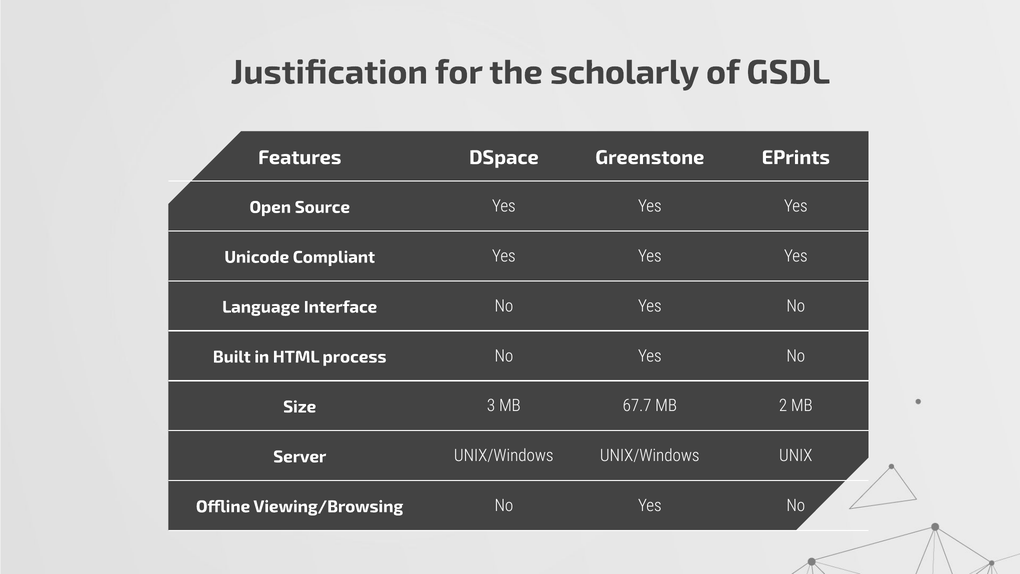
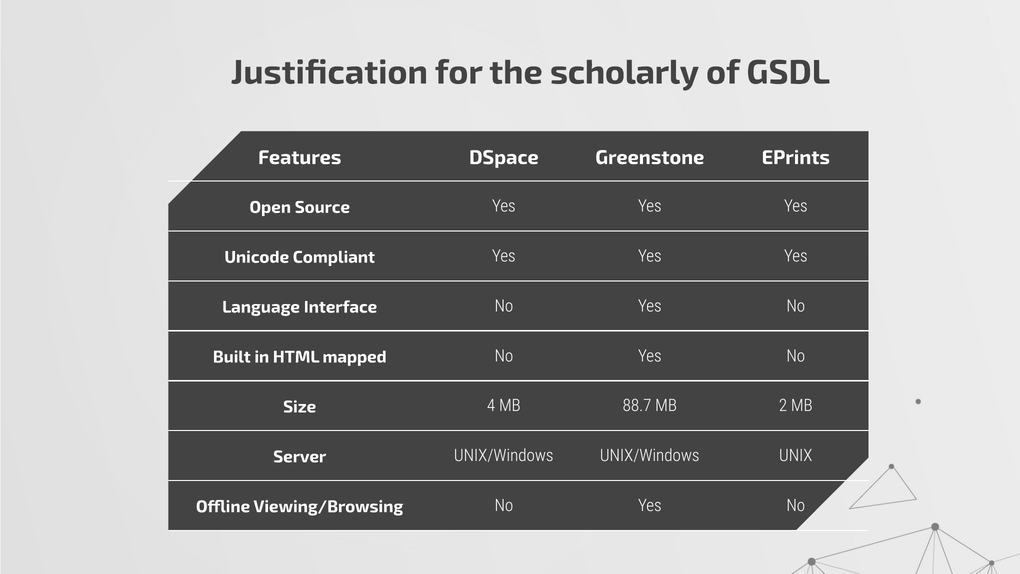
process: process -> mapped
3: 3 -> 4
67.7: 67.7 -> 88.7
